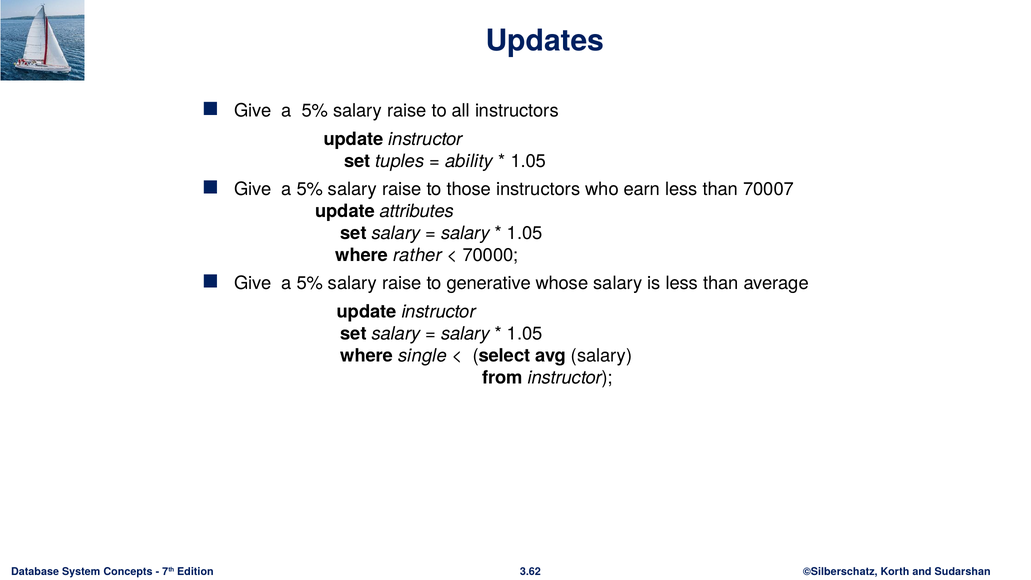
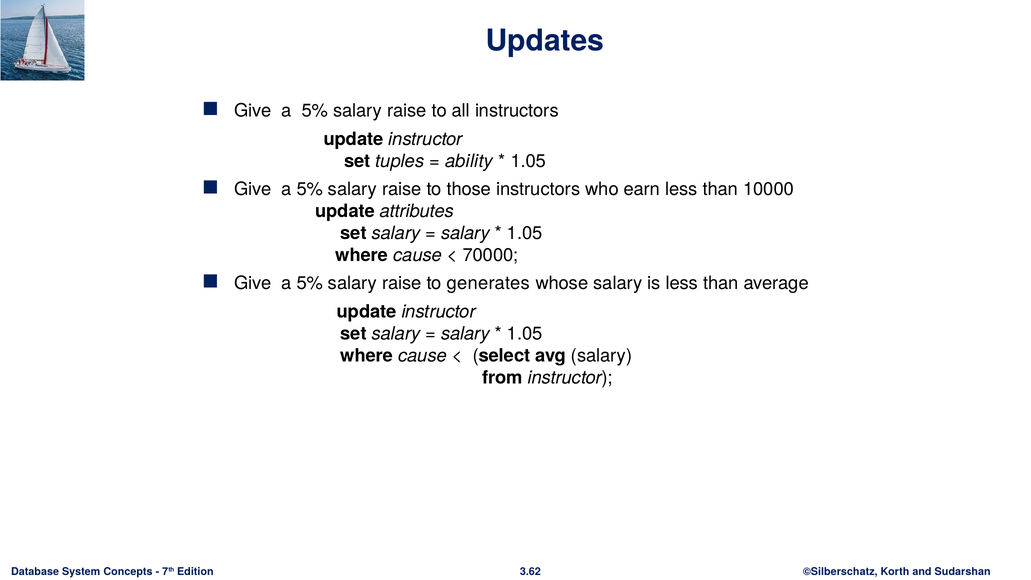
70007: 70007 -> 10000
rather at (418, 255): rather -> cause
generative: generative -> generates
single at (423, 356): single -> cause
